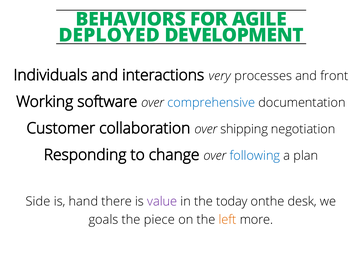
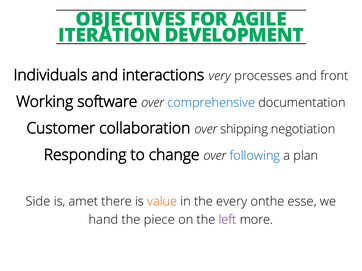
BEHAVIORS: BEHAVIORS -> OBJECTIVES
DEPLOYED: DEPLOYED -> ITERATION
hand: hand -> amet
value colour: purple -> orange
today: today -> every
desk: desk -> esse
goals: goals -> hand
left colour: orange -> purple
